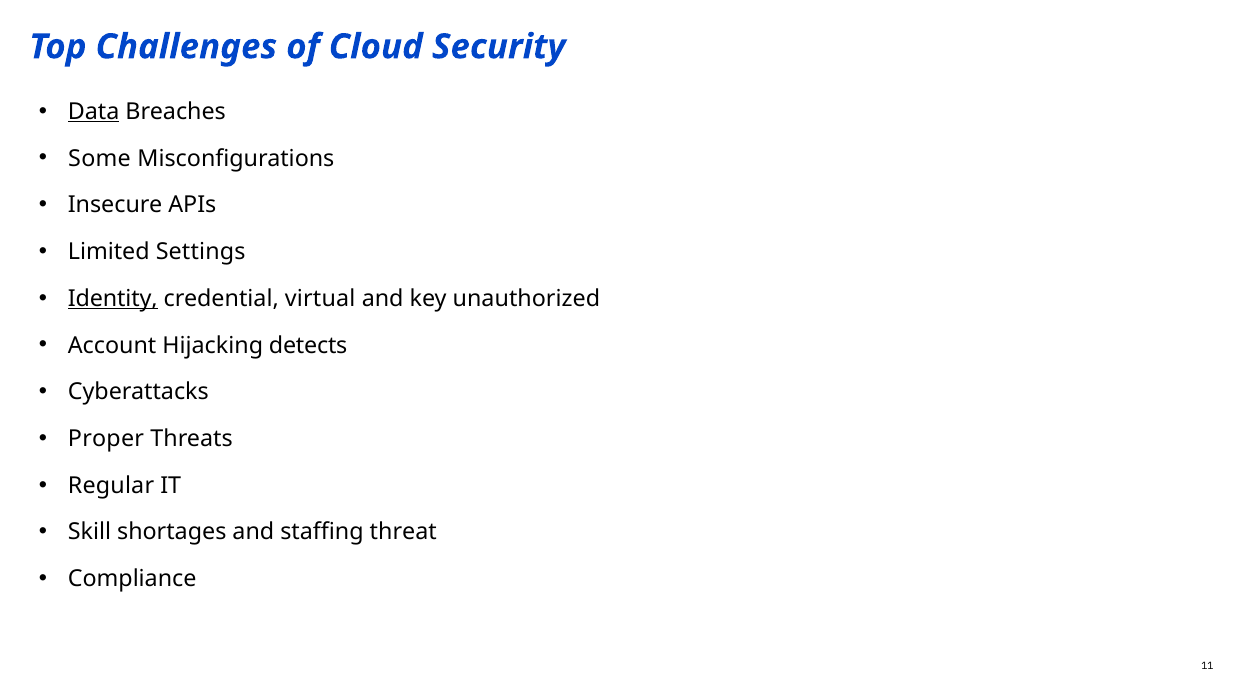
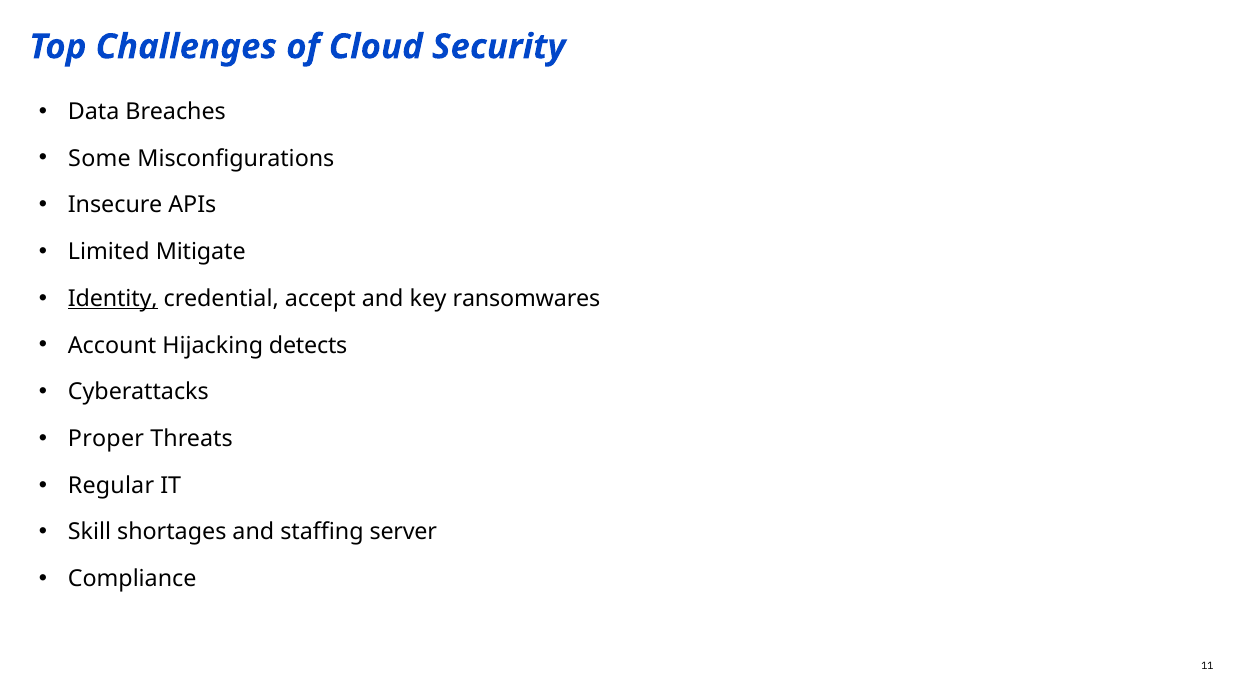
Data underline: present -> none
Settings: Settings -> Mitigate
virtual: virtual -> accept
unauthorized: unauthorized -> ransomwares
threat: threat -> server
